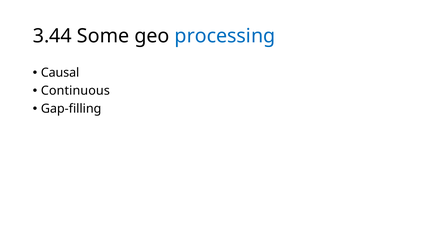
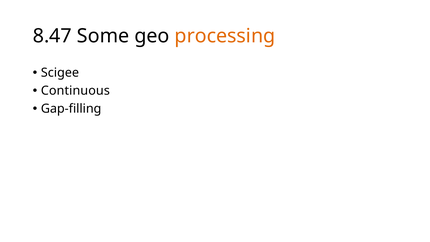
3.44: 3.44 -> 8.47
processing colour: blue -> orange
Causal: Causal -> Scigee
